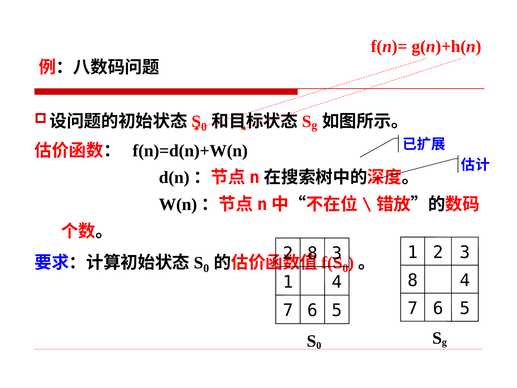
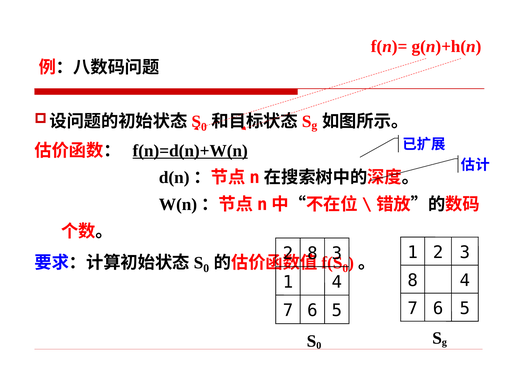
f(n)=d(n)+W(n underline: none -> present
